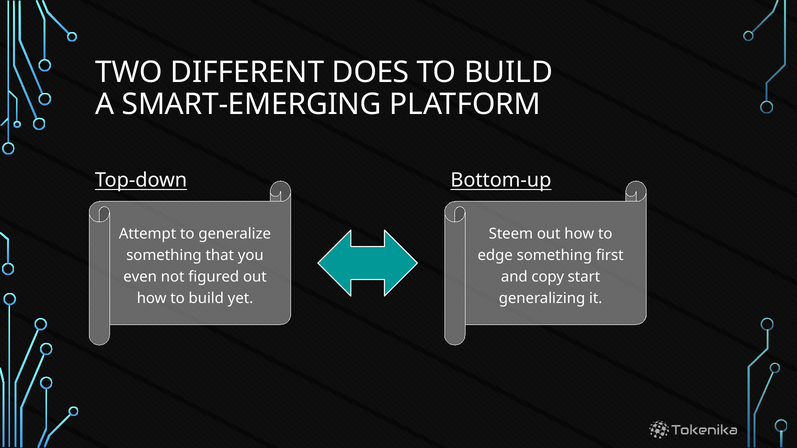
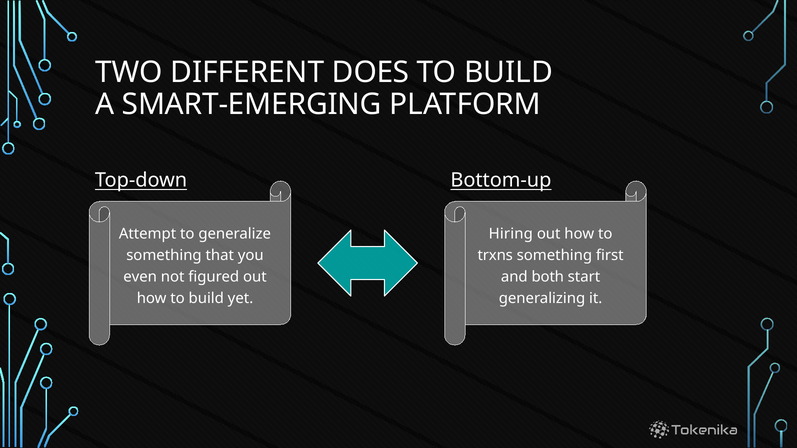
Steem: Steem -> Hiring
edge: edge -> trxns
copy: copy -> both
